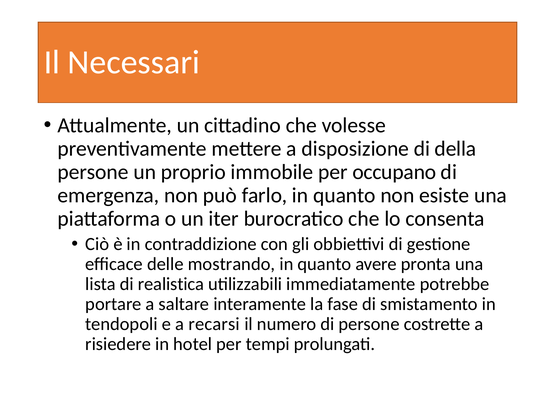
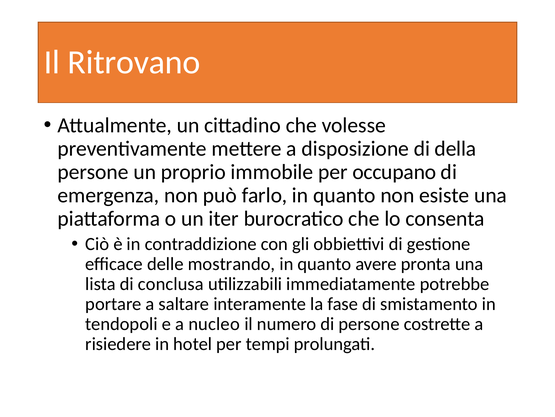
Necessari: Necessari -> Ritrovano
realistica: realistica -> conclusa
recarsi: recarsi -> nucleo
